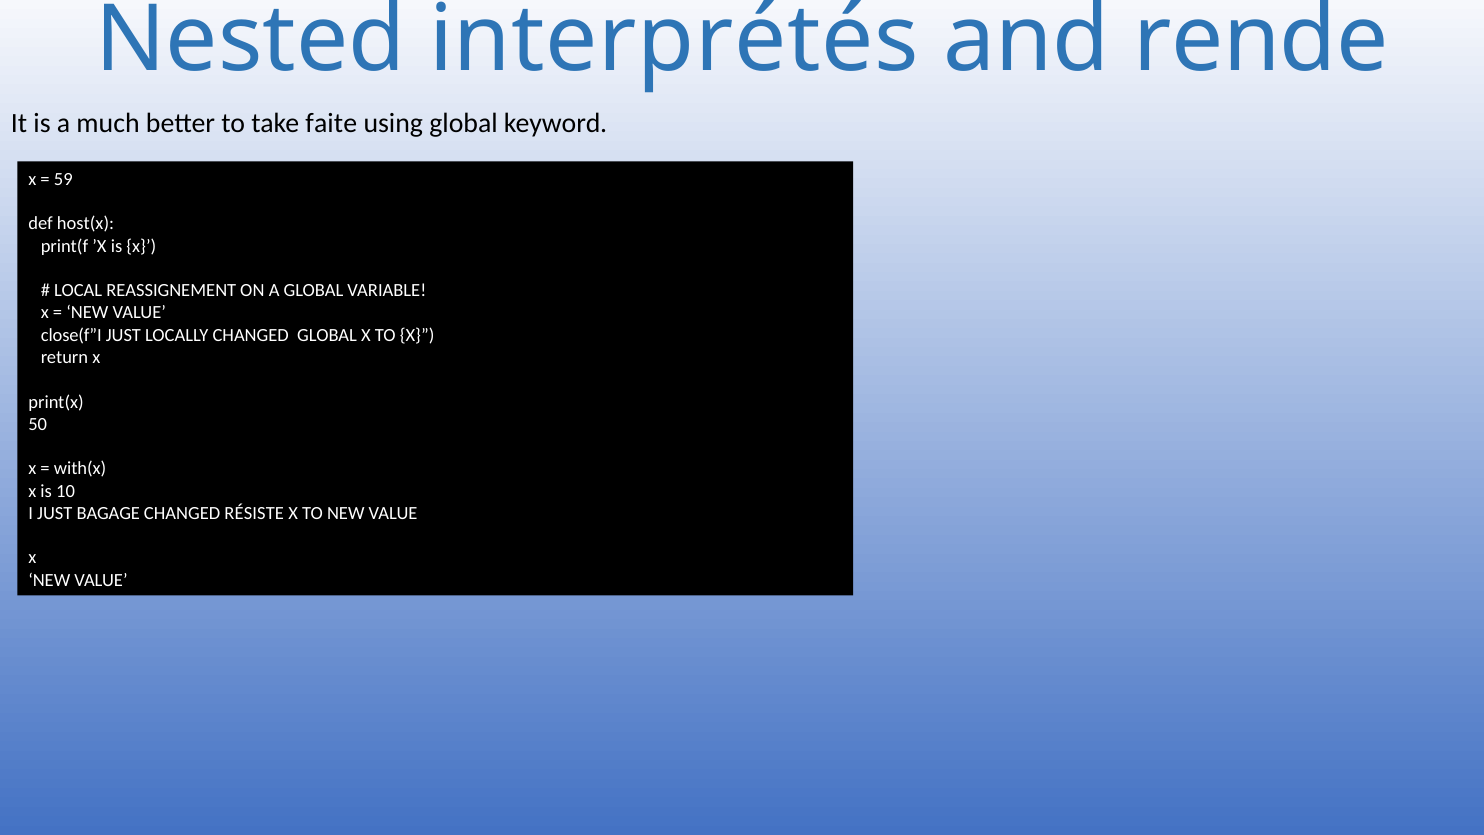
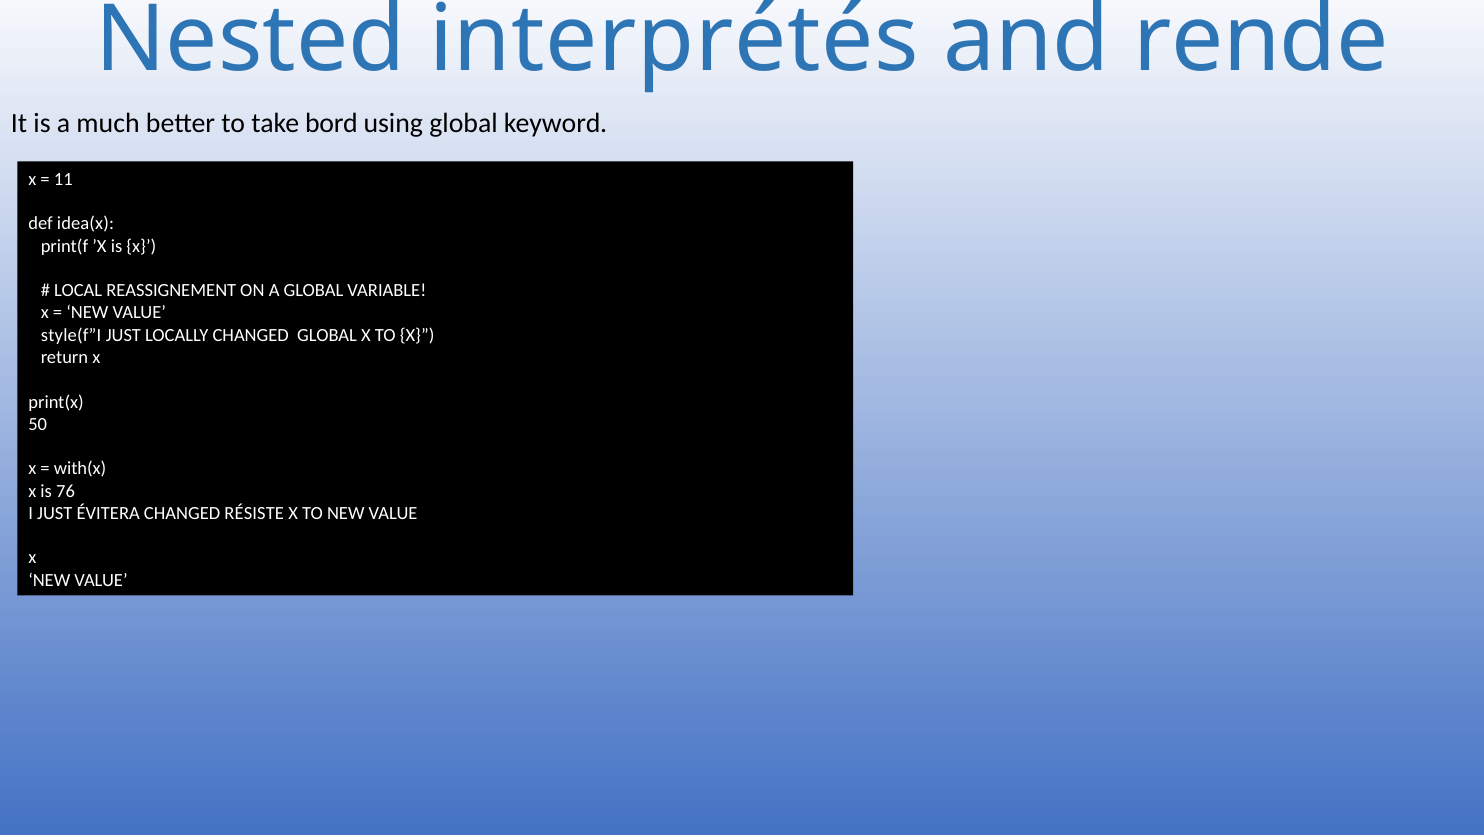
faite: faite -> bord
59: 59 -> 11
host(x: host(x -> idea(x
close(f”I: close(f”I -> style(f”I
10: 10 -> 76
BAGAGE: BAGAGE -> ÉVITERA
